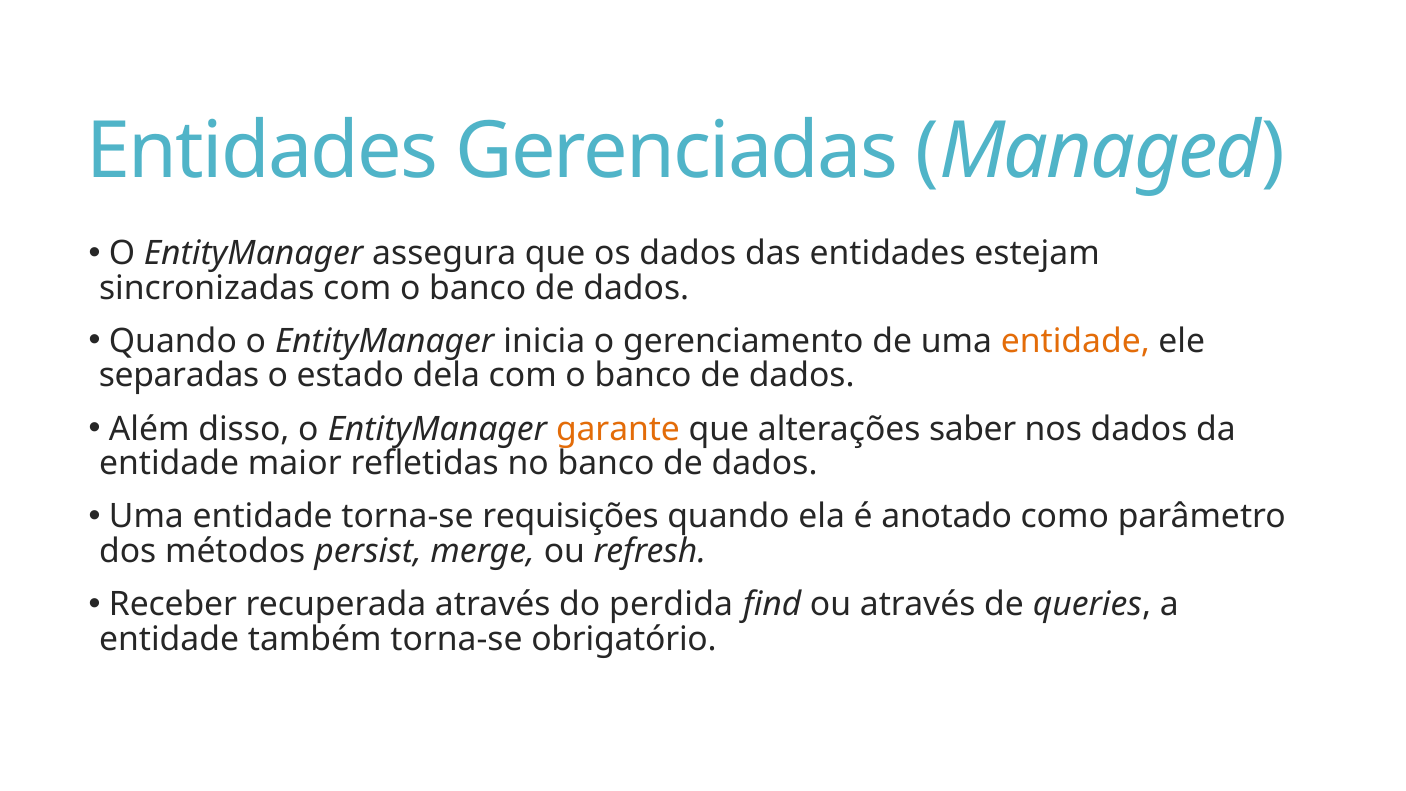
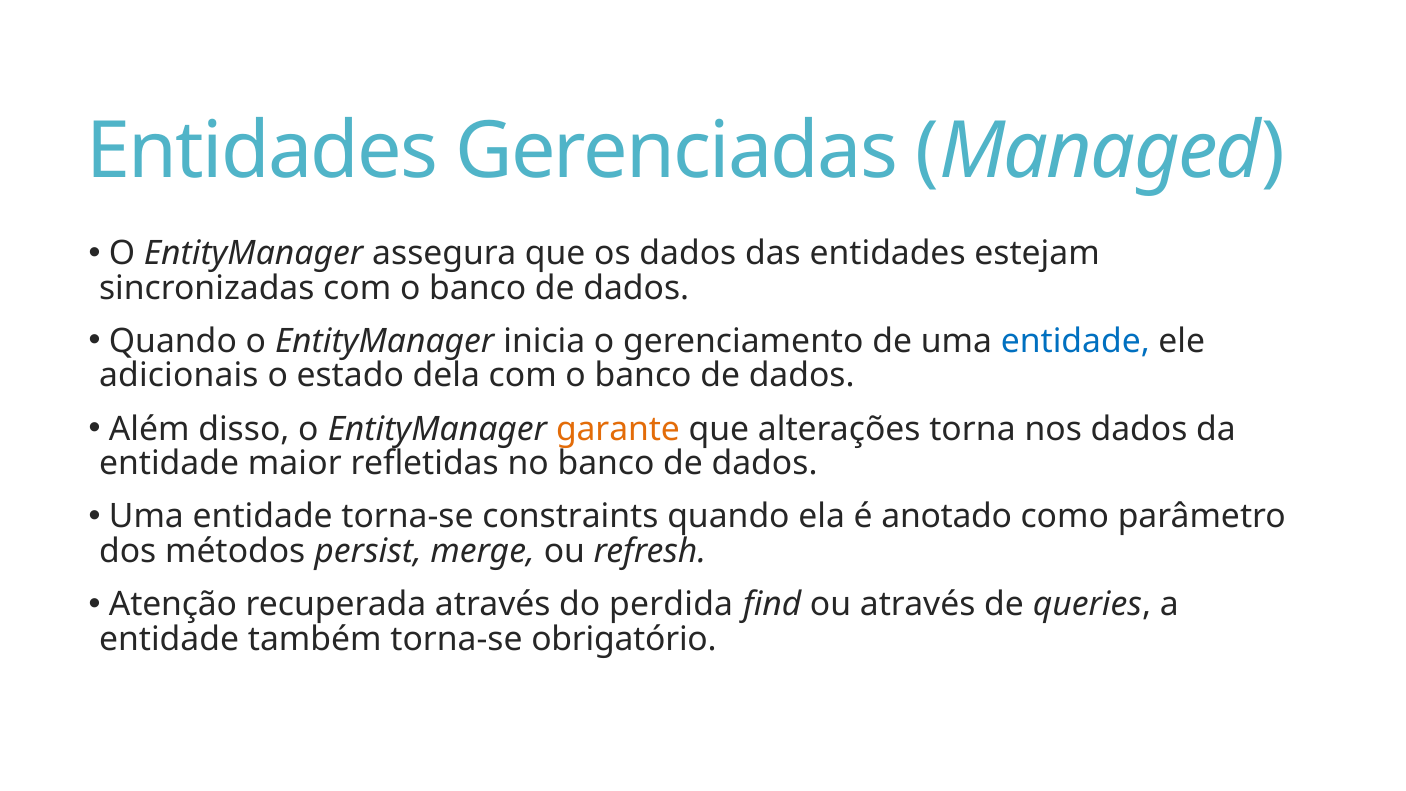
entidade at (1075, 341) colour: orange -> blue
separadas: separadas -> adicionais
saber: saber -> torna
requisições: requisições -> constraints
Receber: Receber -> Atenção
